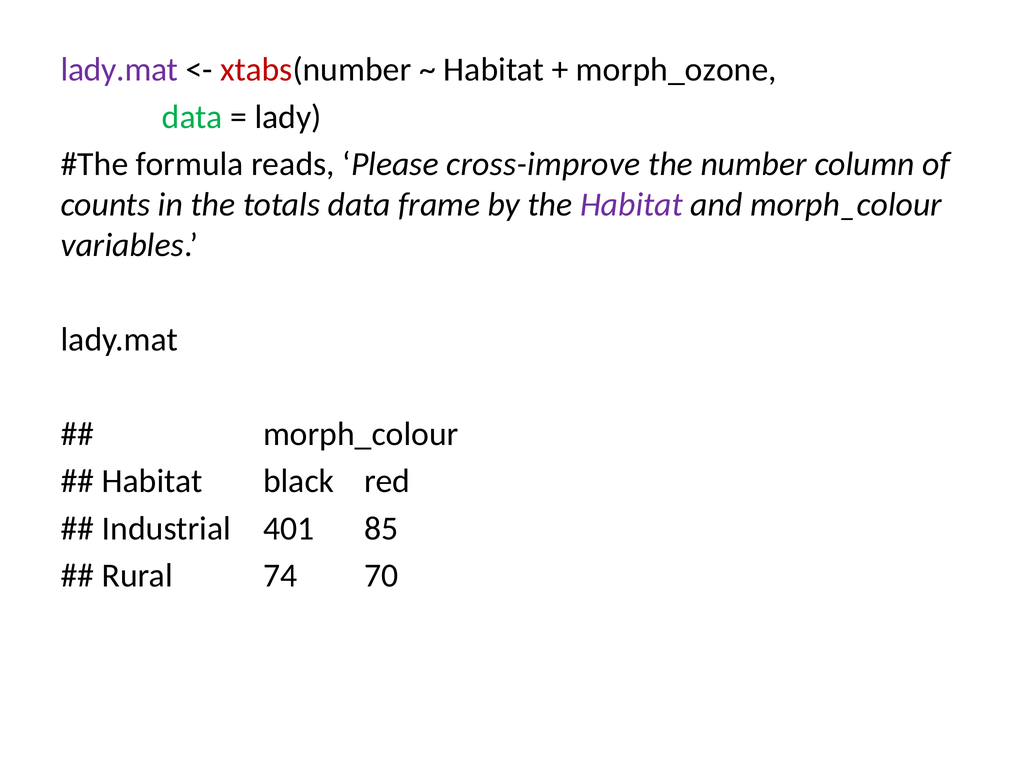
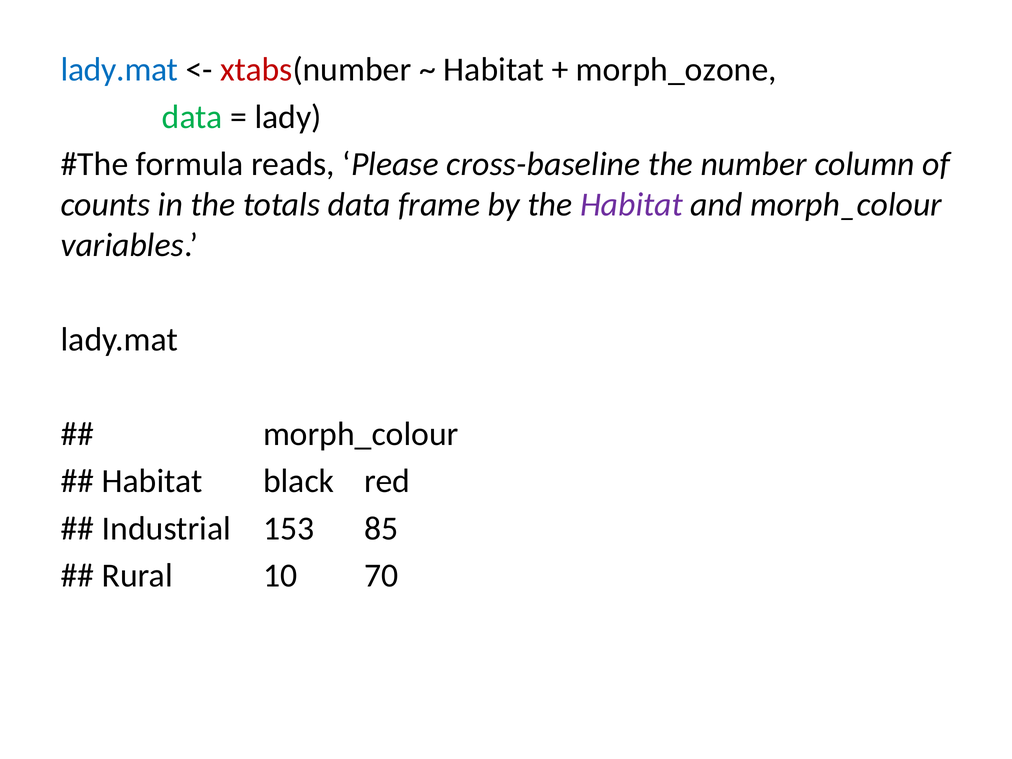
lady.mat at (119, 70) colour: purple -> blue
cross-improve: cross-improve -> cross-baseline
401: 401 -> 153
74: 74 -> 10
